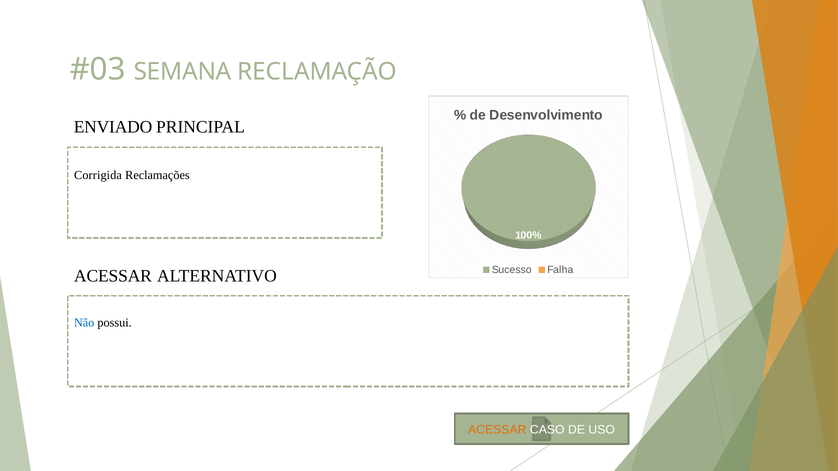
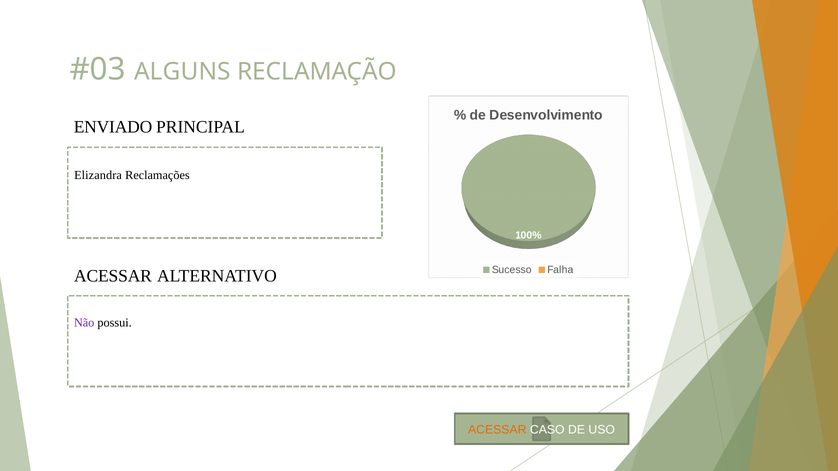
SEMANA: SEMANA -> ALGUNS
Corrigida: Corrigida -> Elizandra
Não colour: blue -> purple
